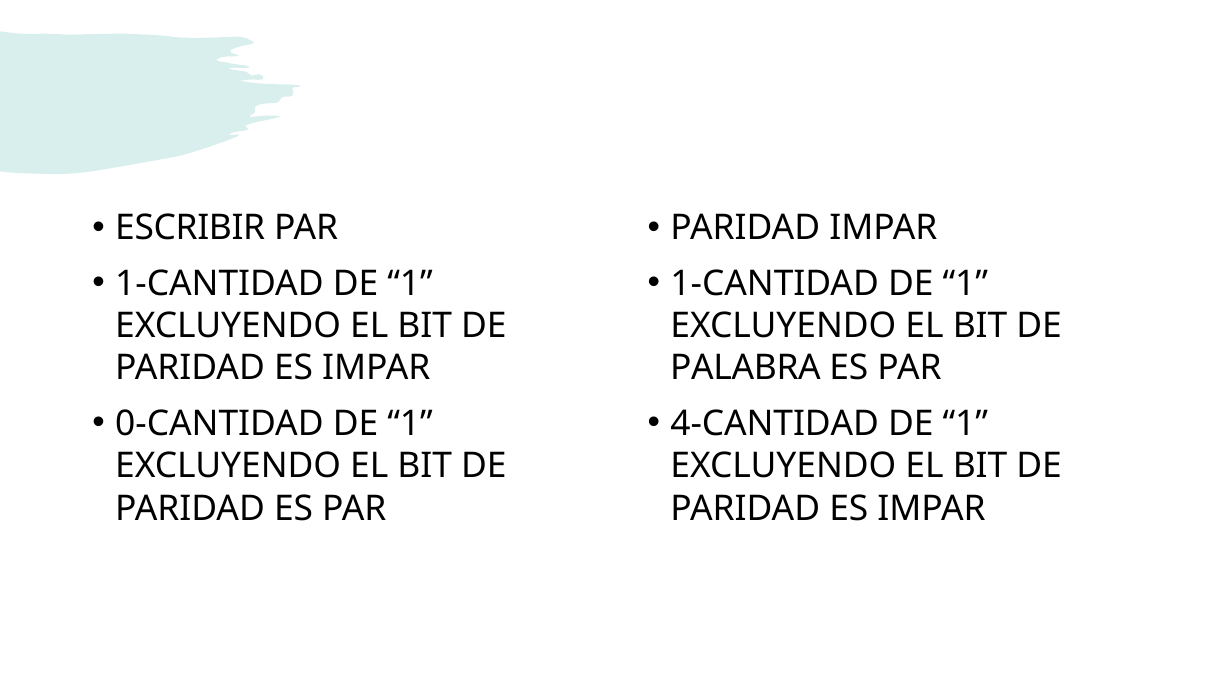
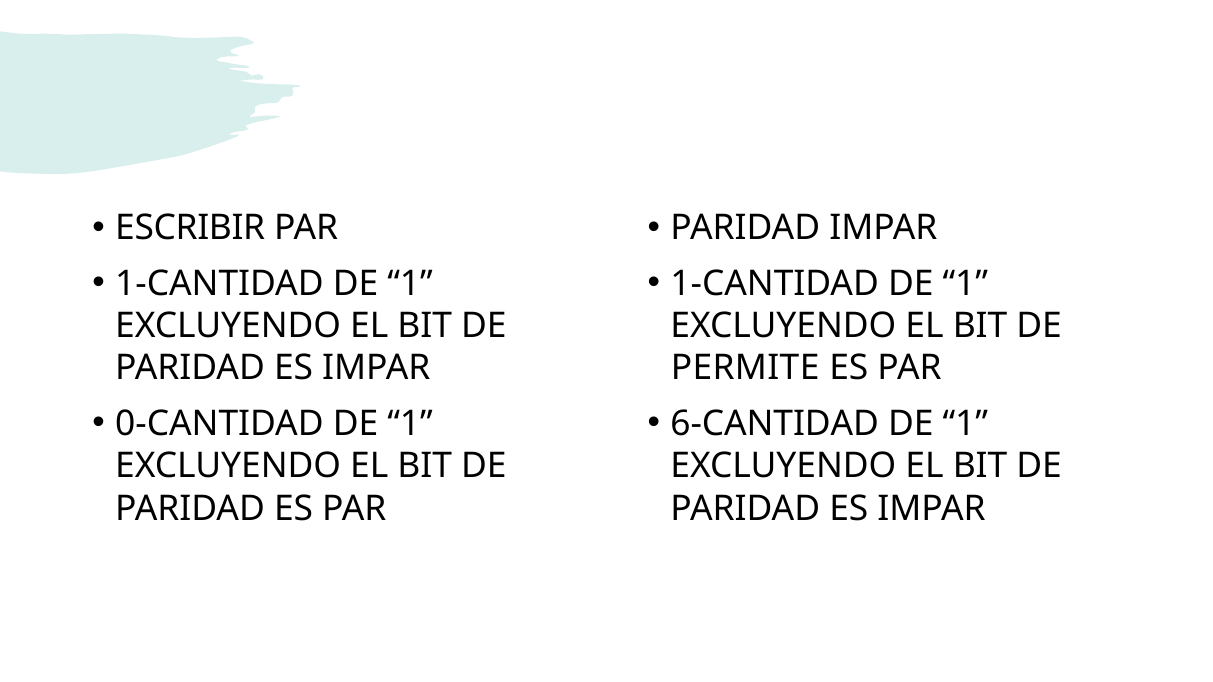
PALABRA: PALABRA -> PERMITE
4-CANTIDAD: 4-CANTIDAD -> 6-CANTIDAD
